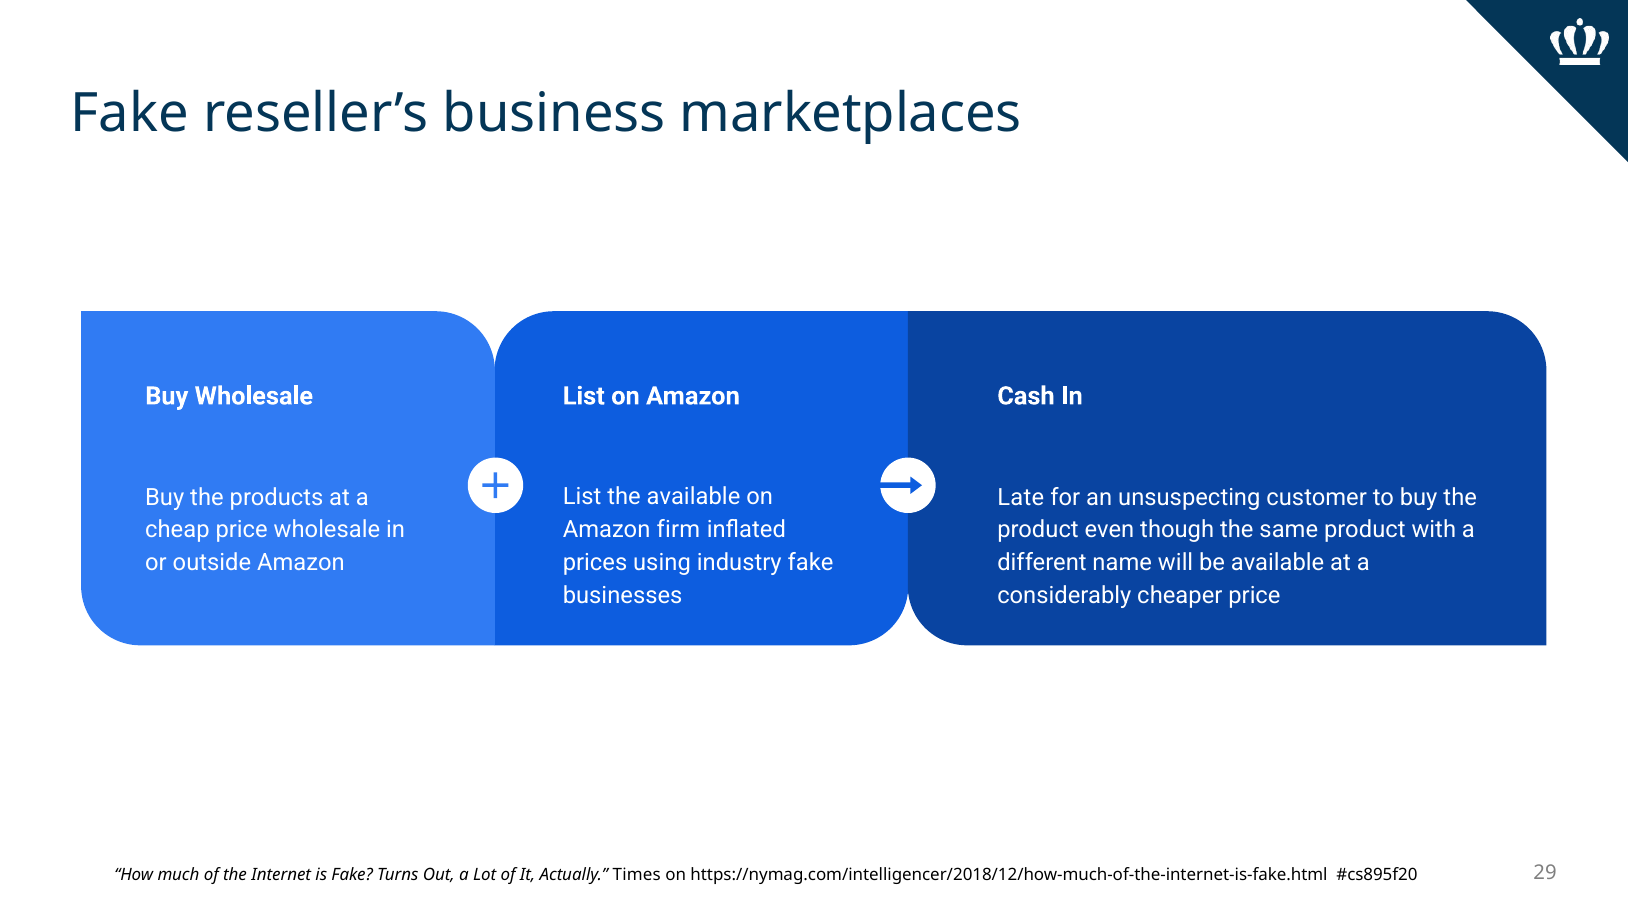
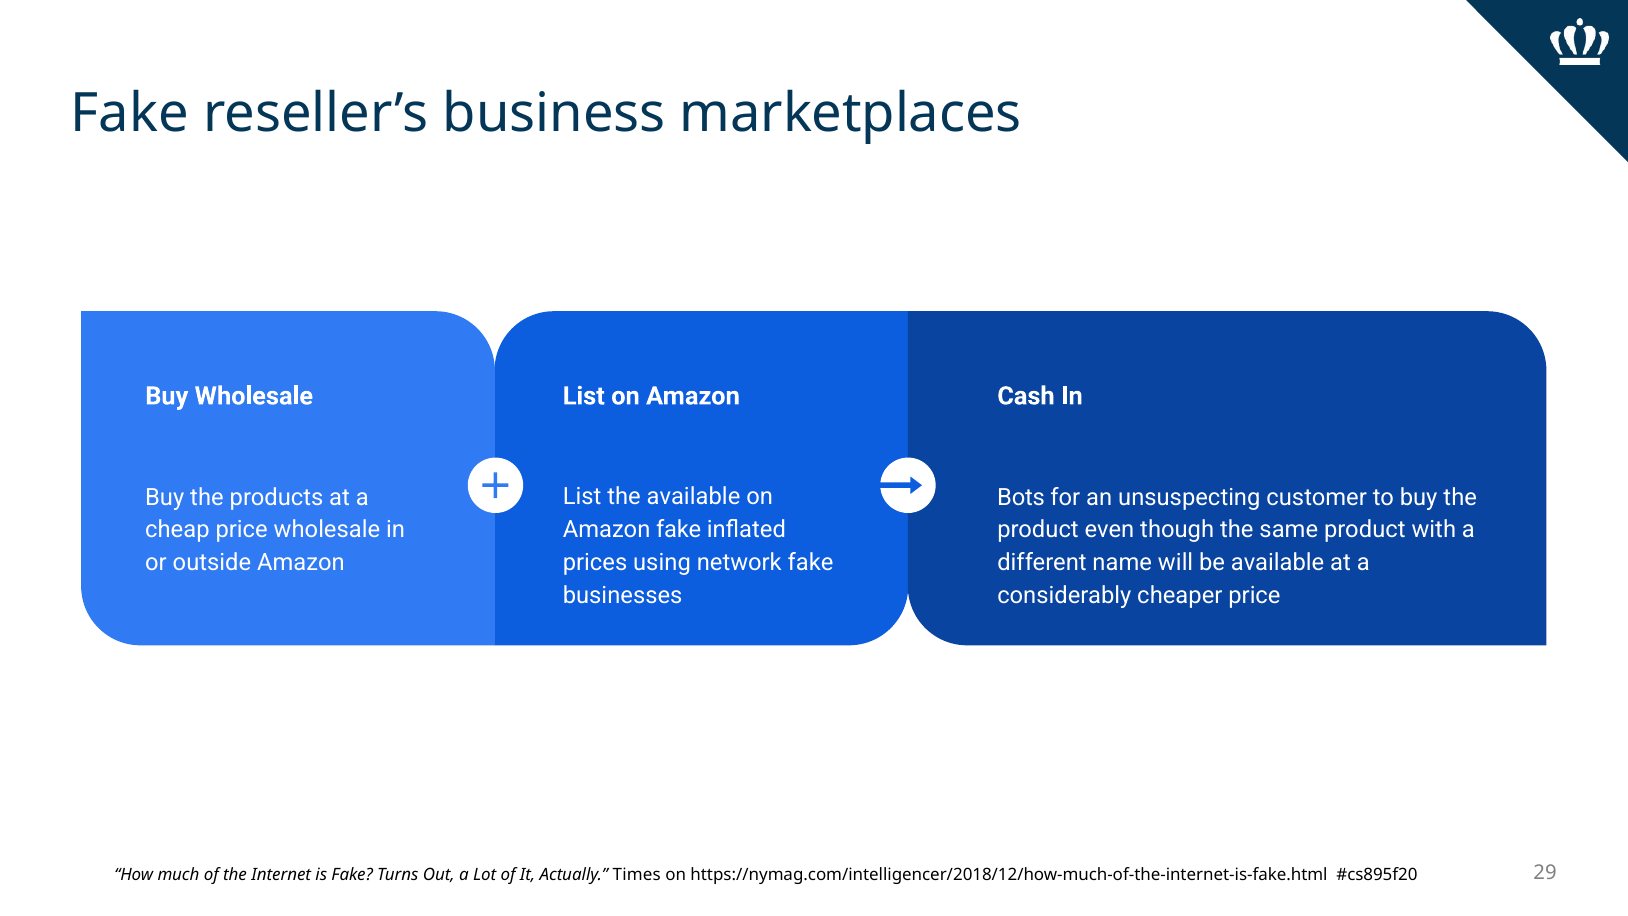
Late: Late -> Bots
Amazon firm: firm -> fake
industry: industry -> network
